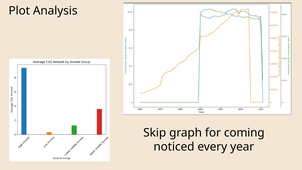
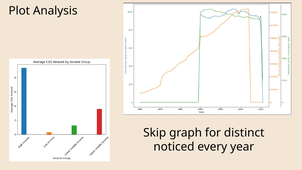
coming: coming -> distinct
